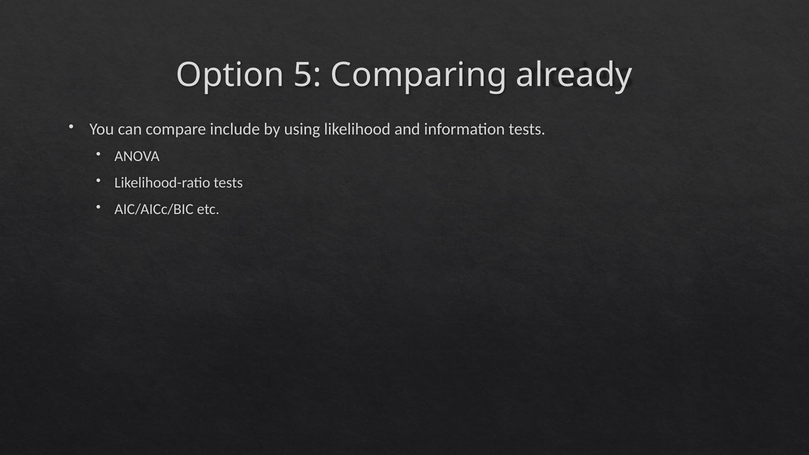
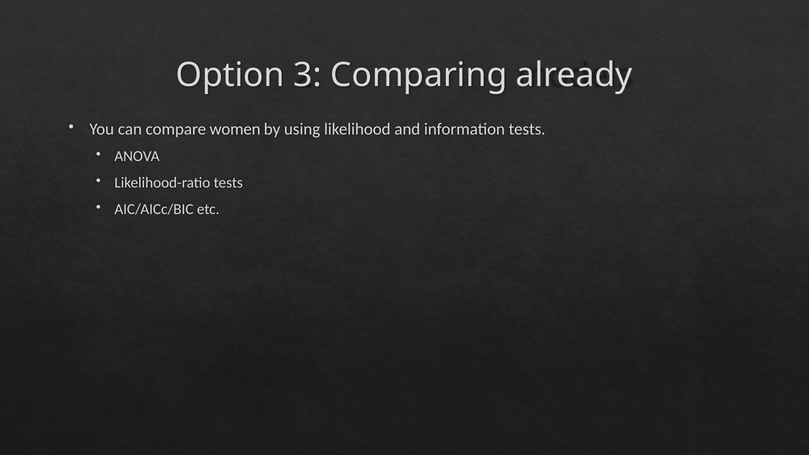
5: 5 -> 3
include: include -> women
